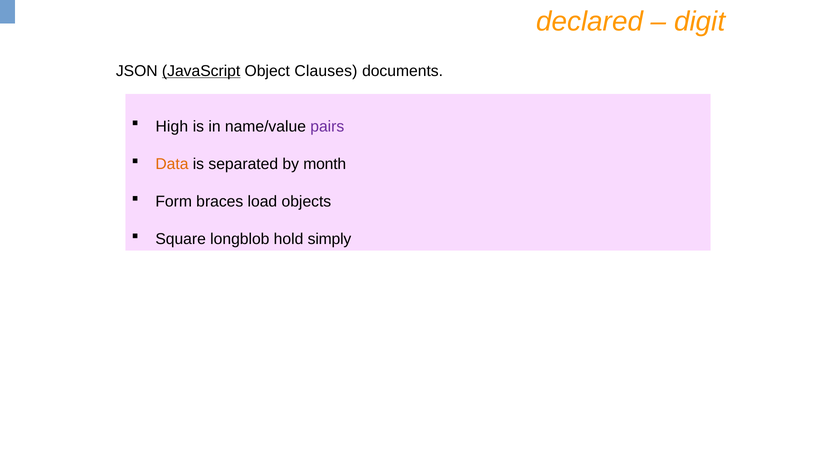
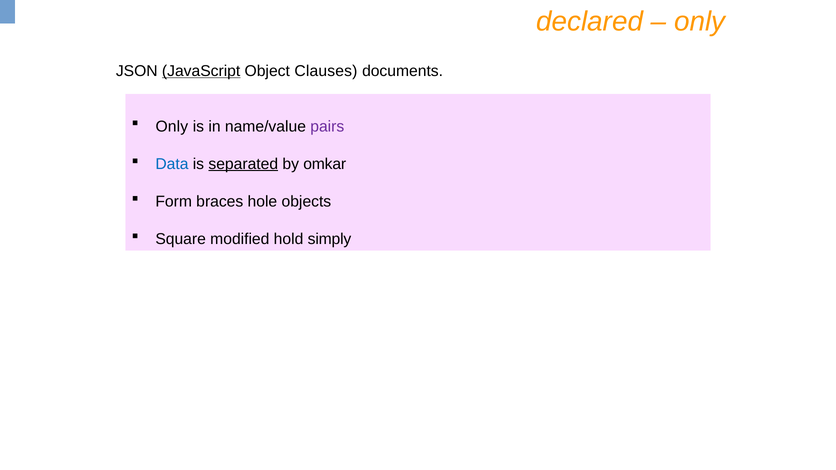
digit at (700, 22): digit -> only
High at (172, 126): High -> Only
Data colour: orange -> blue
separated underline: none -> present
month: month -> omkar
load: load -> hole
longblob: longblob -> modified
